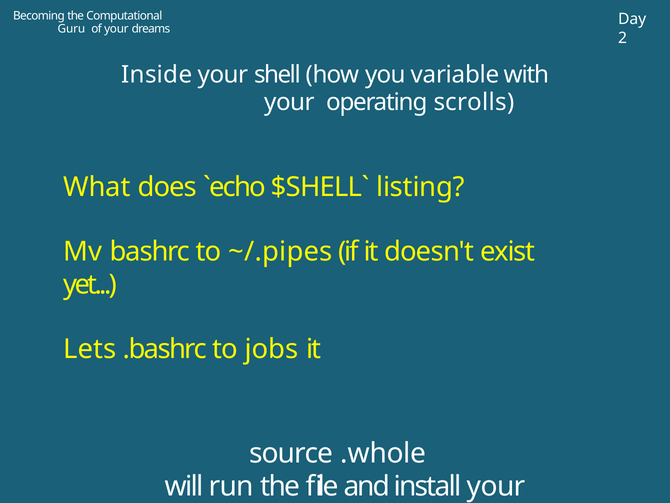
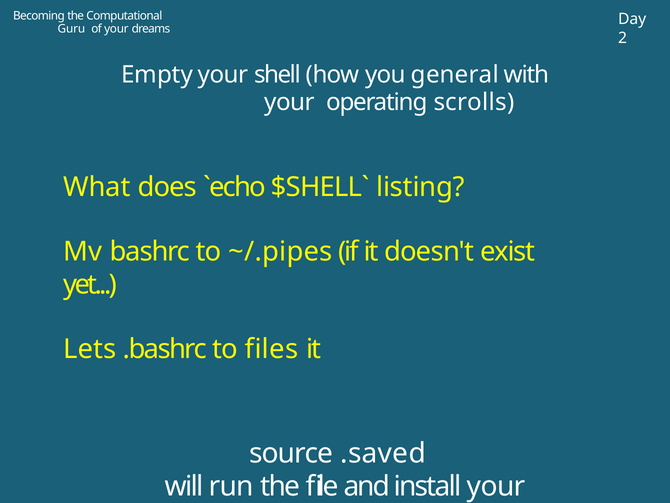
Inside: Inside -> Empty
variable: variable -> general
jobs: jobs -> files
.whole: .whole -> .saved
